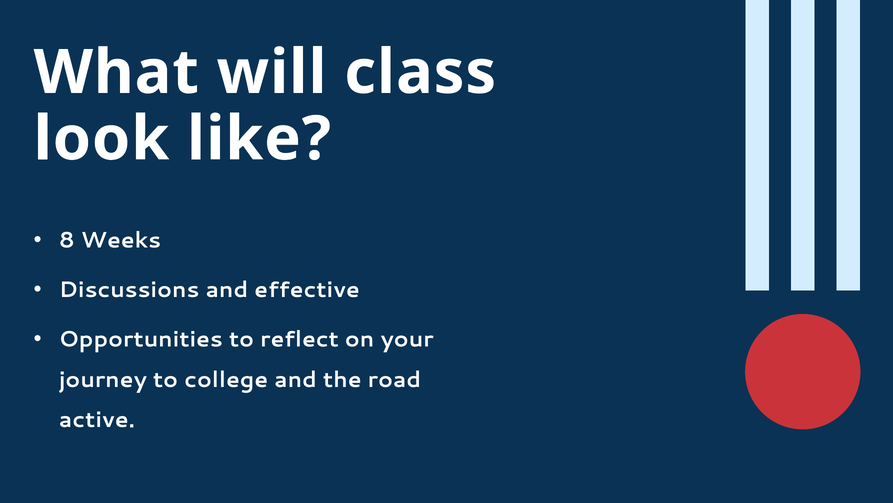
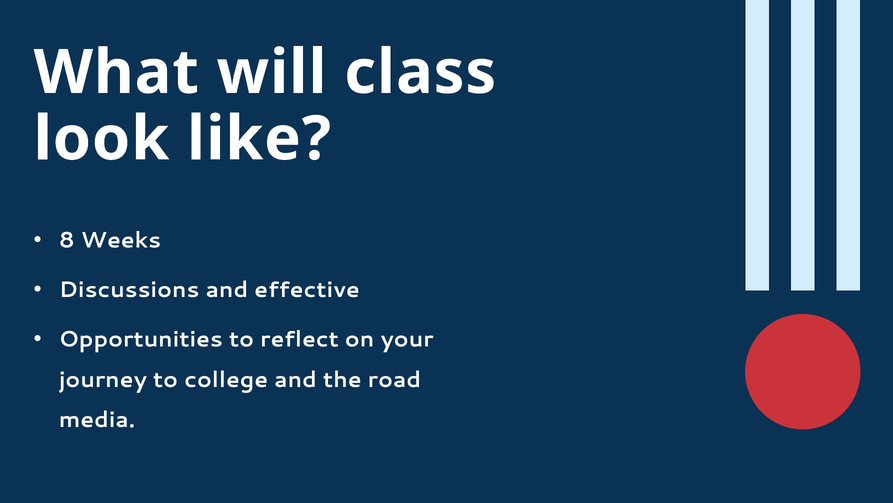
active: active -> media
